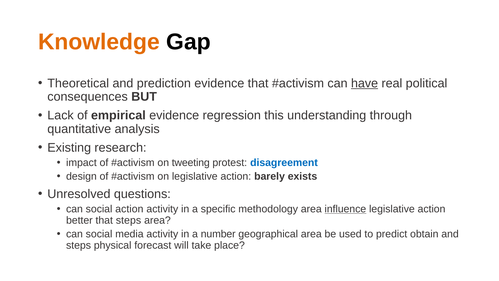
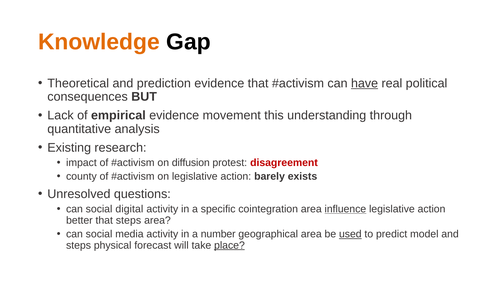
regression: regression -> movement
tweeting: tweeting -> diffusion
disagreement colour: blue -> red
design: design -> county
social action: action -> digital
methodology: methodology -> cointegration
used underline: none -> present
obtain: obtain -> model
place underline: none -> present
